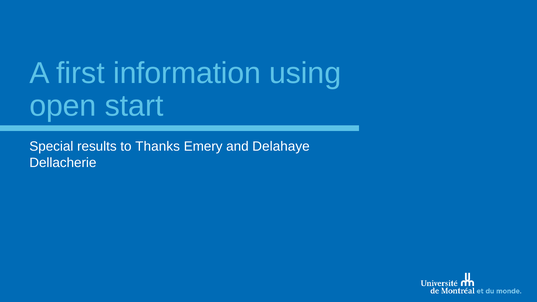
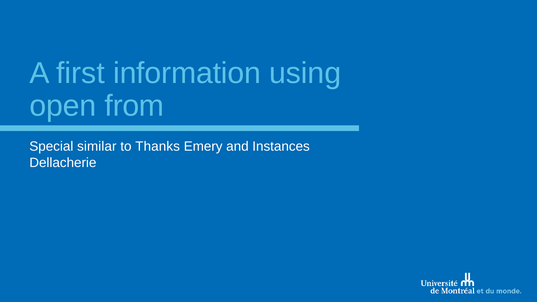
start: start -> from
results: results -> similar
Delahaye: Delahaye -> Instances
